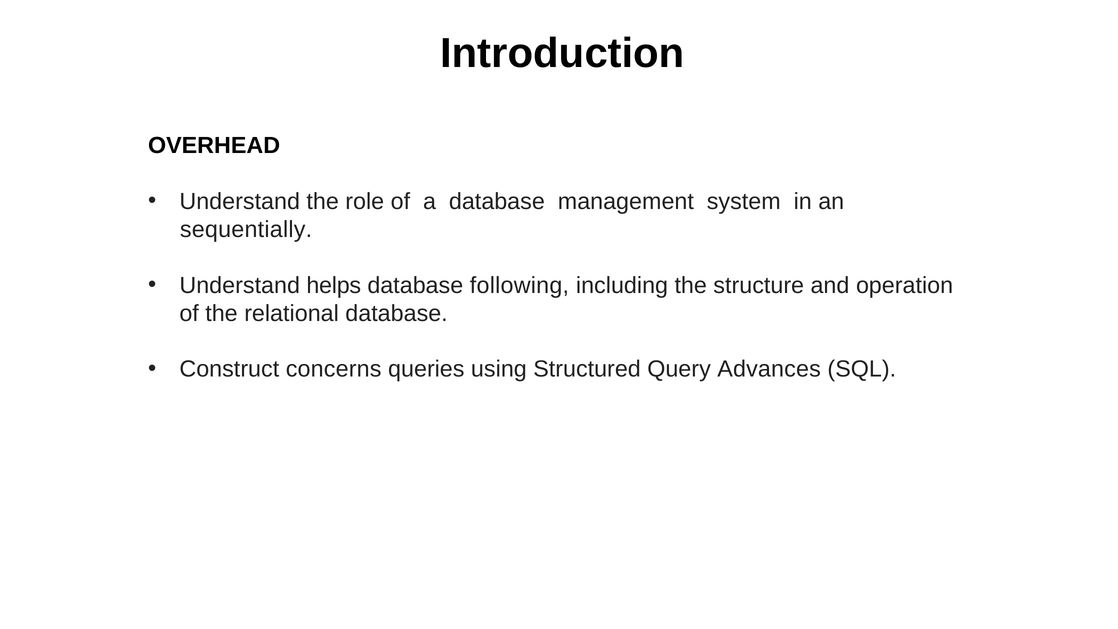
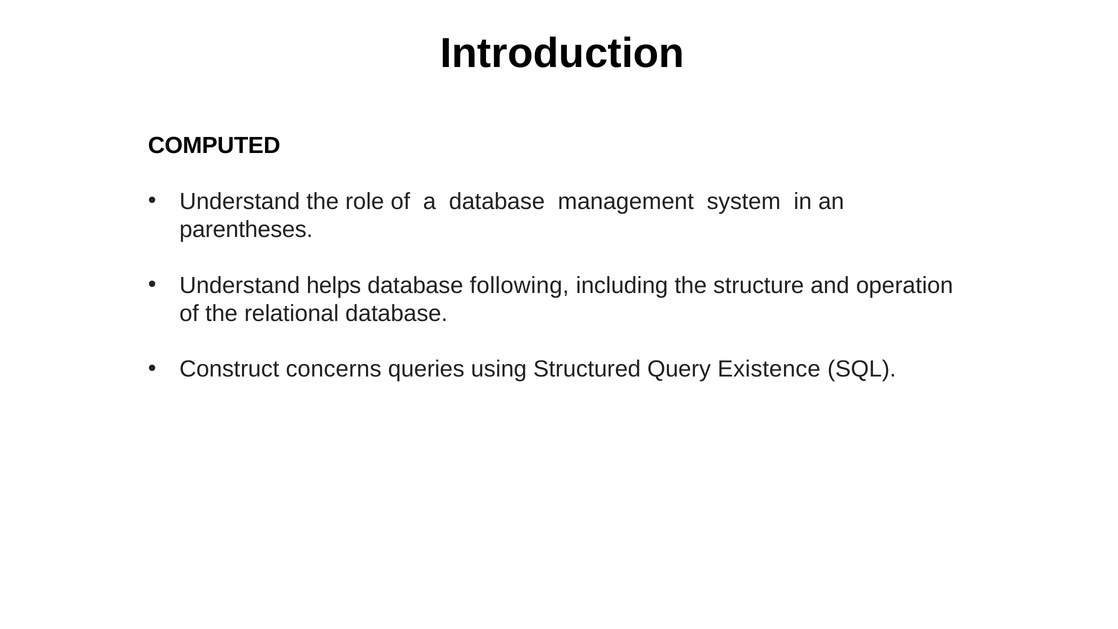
OVERHEAD: OVERHEAD -> COMPUTED
sequentially: sequentially -> parentheses
Advances: Advances -> Existence
